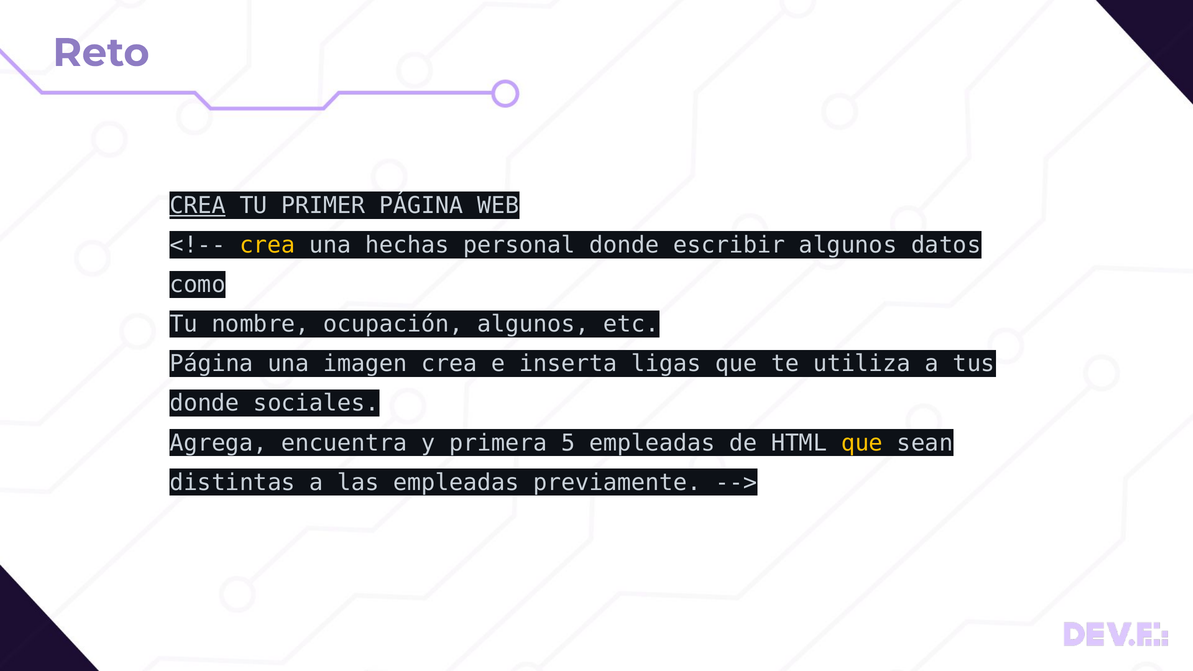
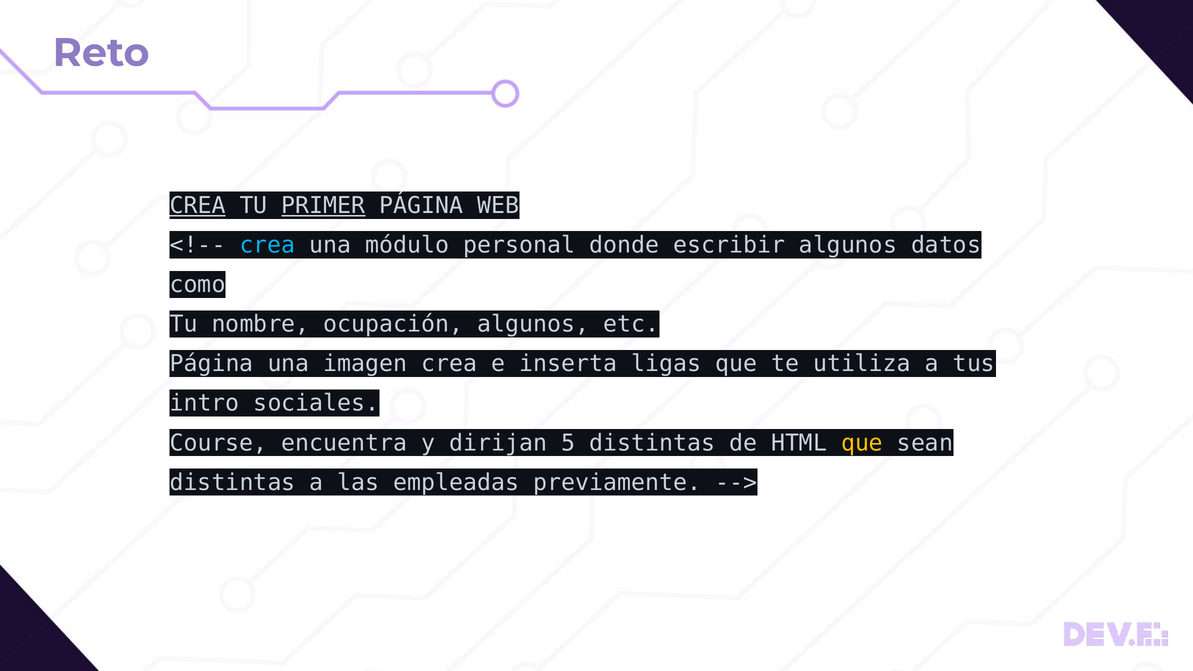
PRIMER underline: none -> present
crea at (267, 245) colour: yellow -> light blue
hechas: hechas -> módulo
donde at (205, 403): donde -> intro
Agrega: Agrega -> Course
primera: primera -> dirijan
5 empleadas: empleadas -> distintas
